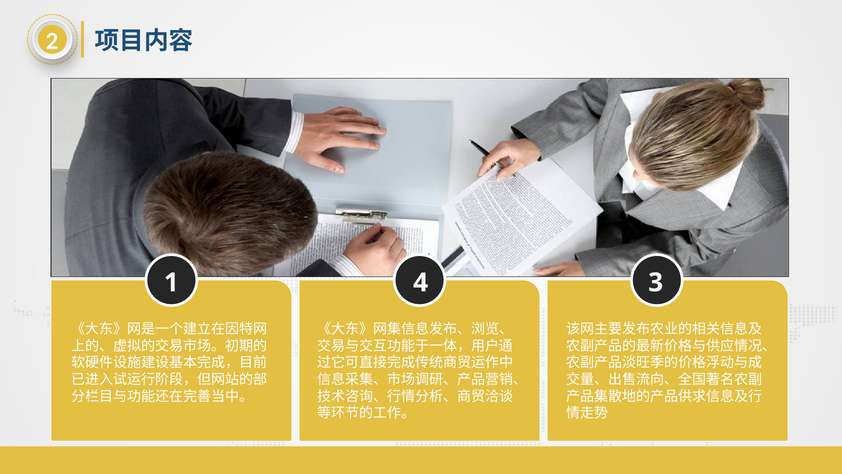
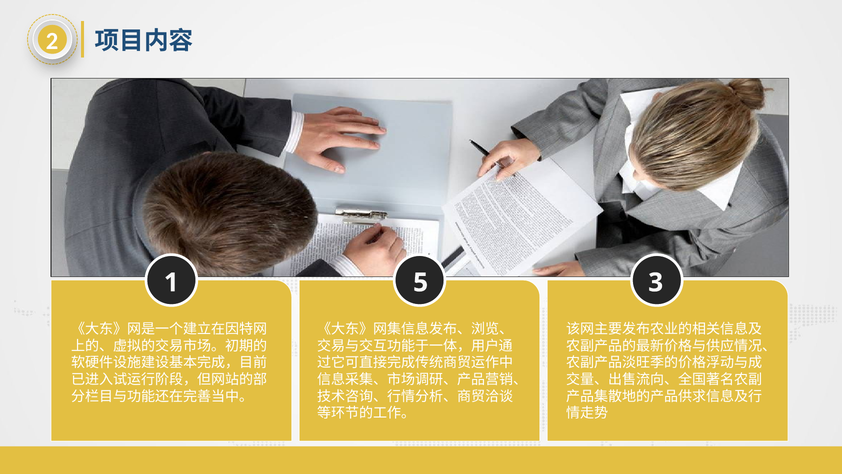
4: 4 -> 5
